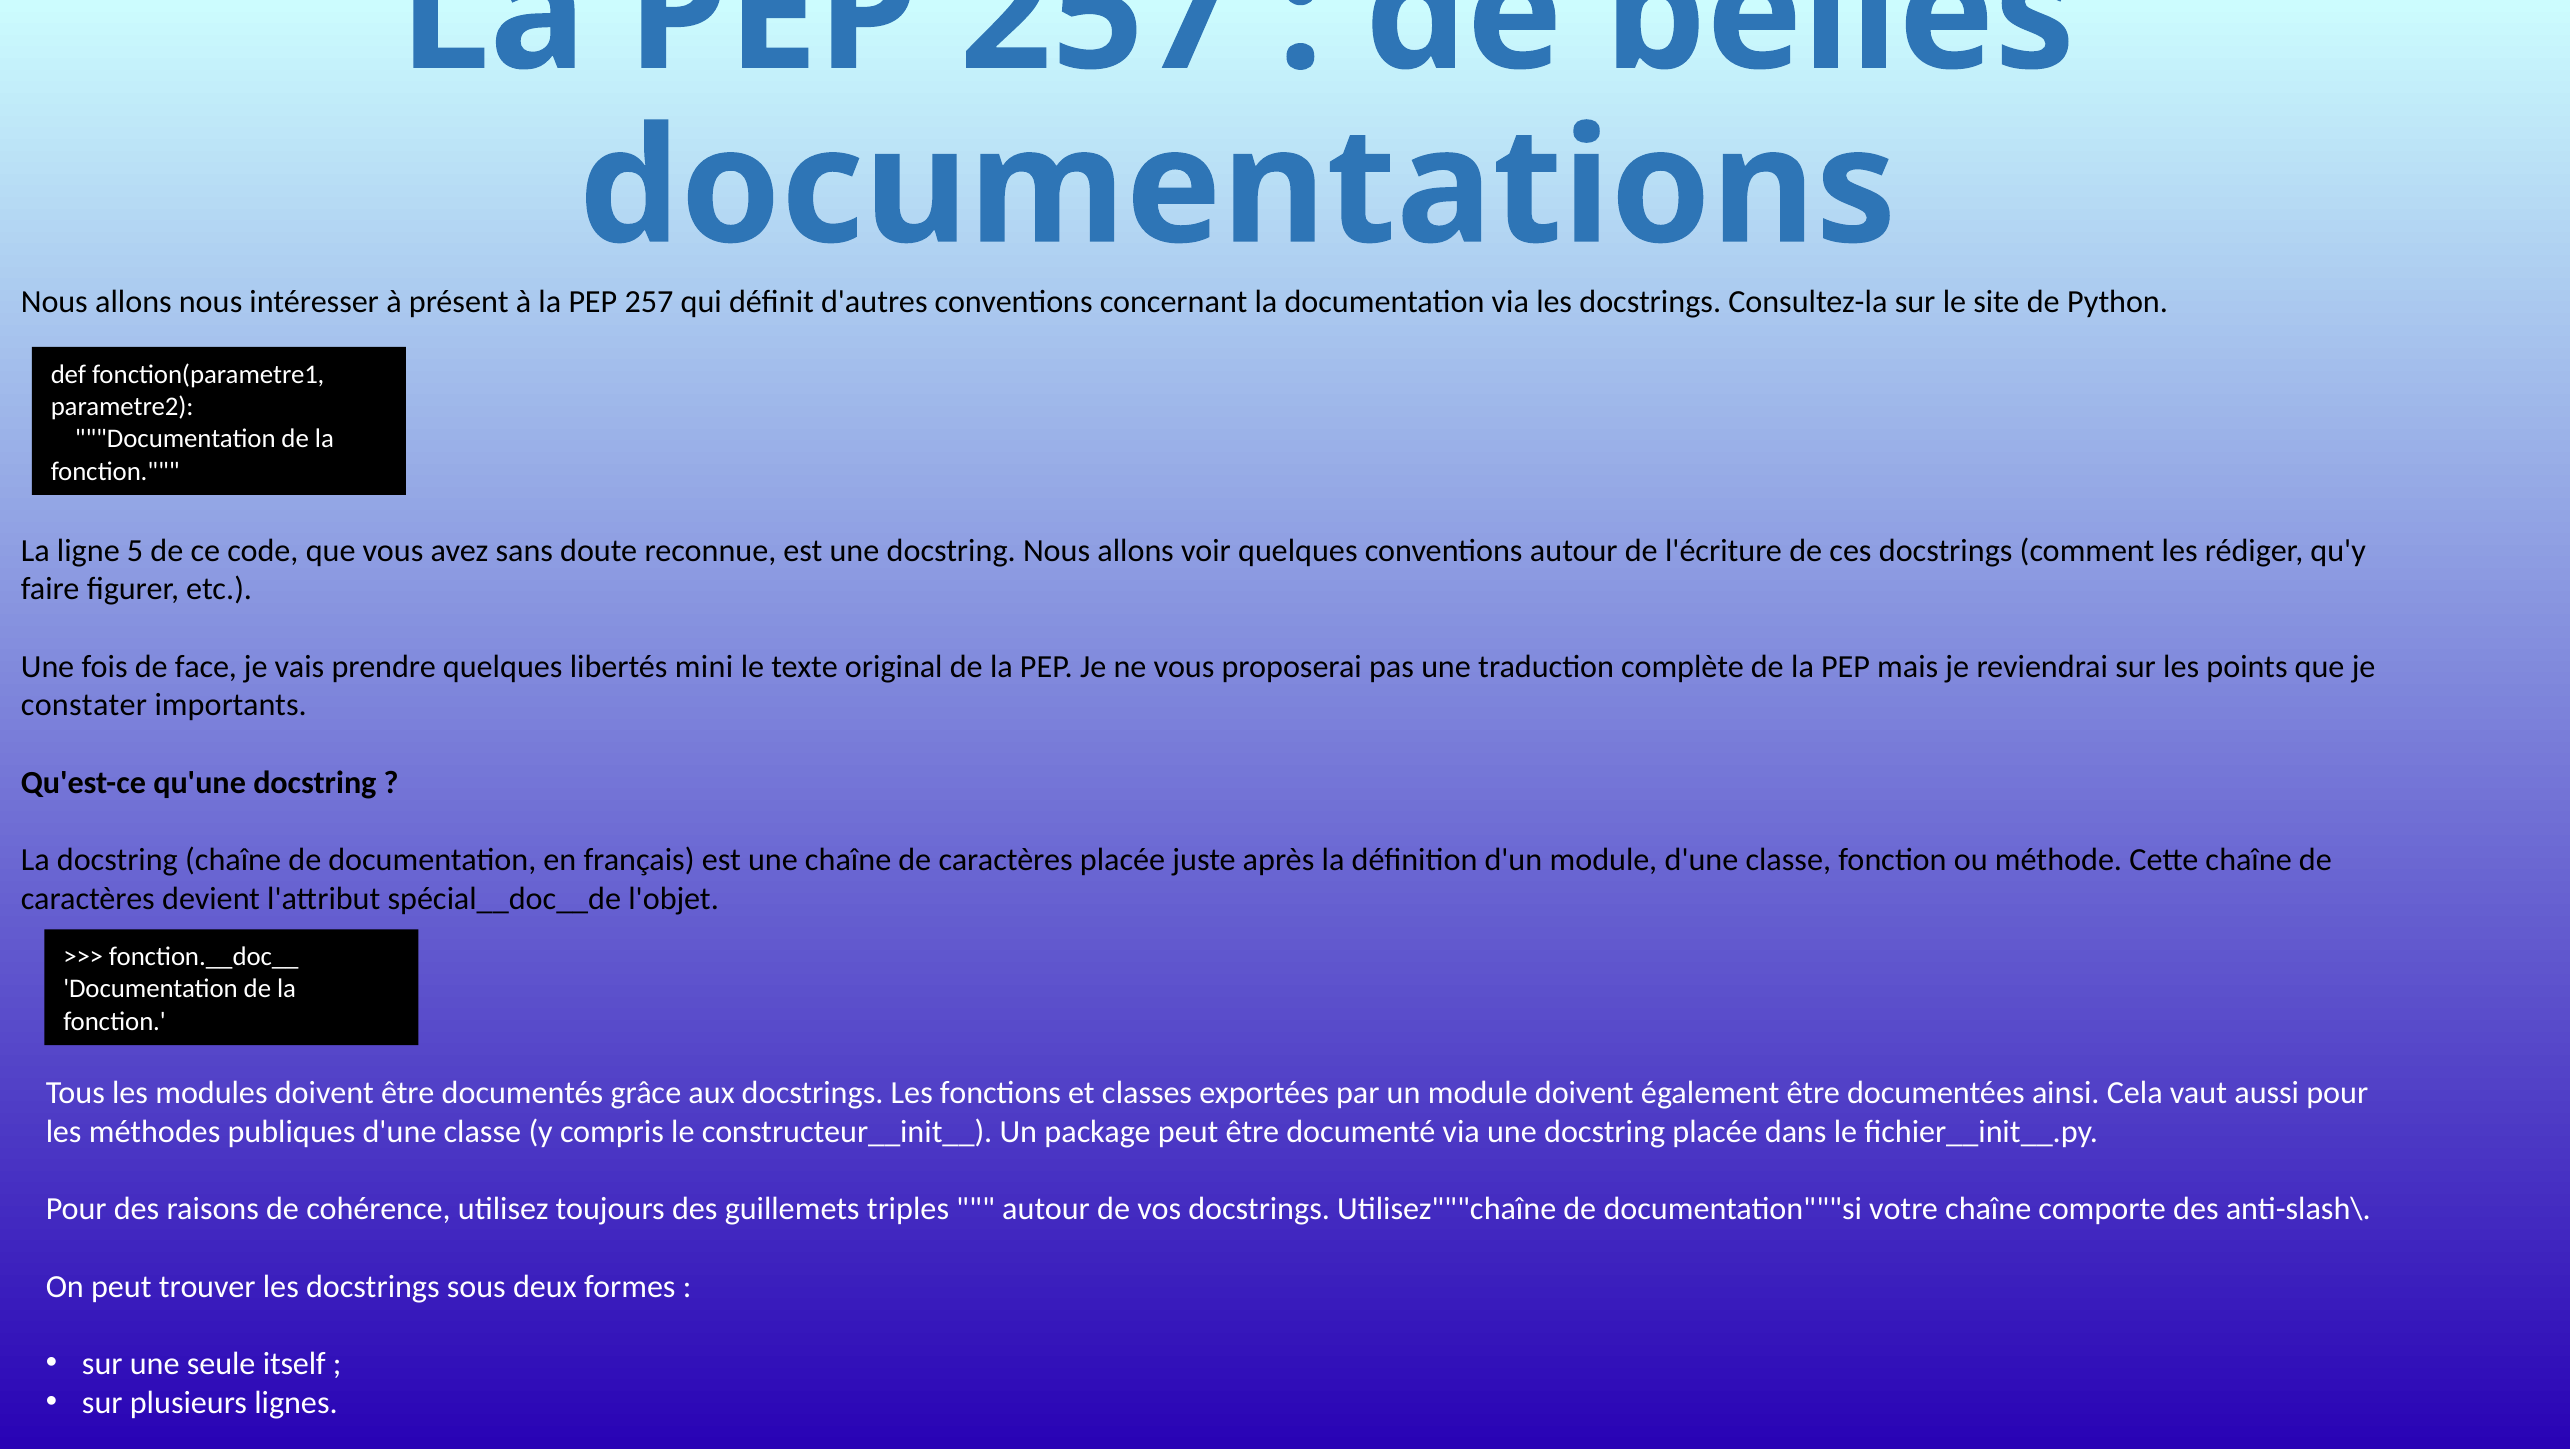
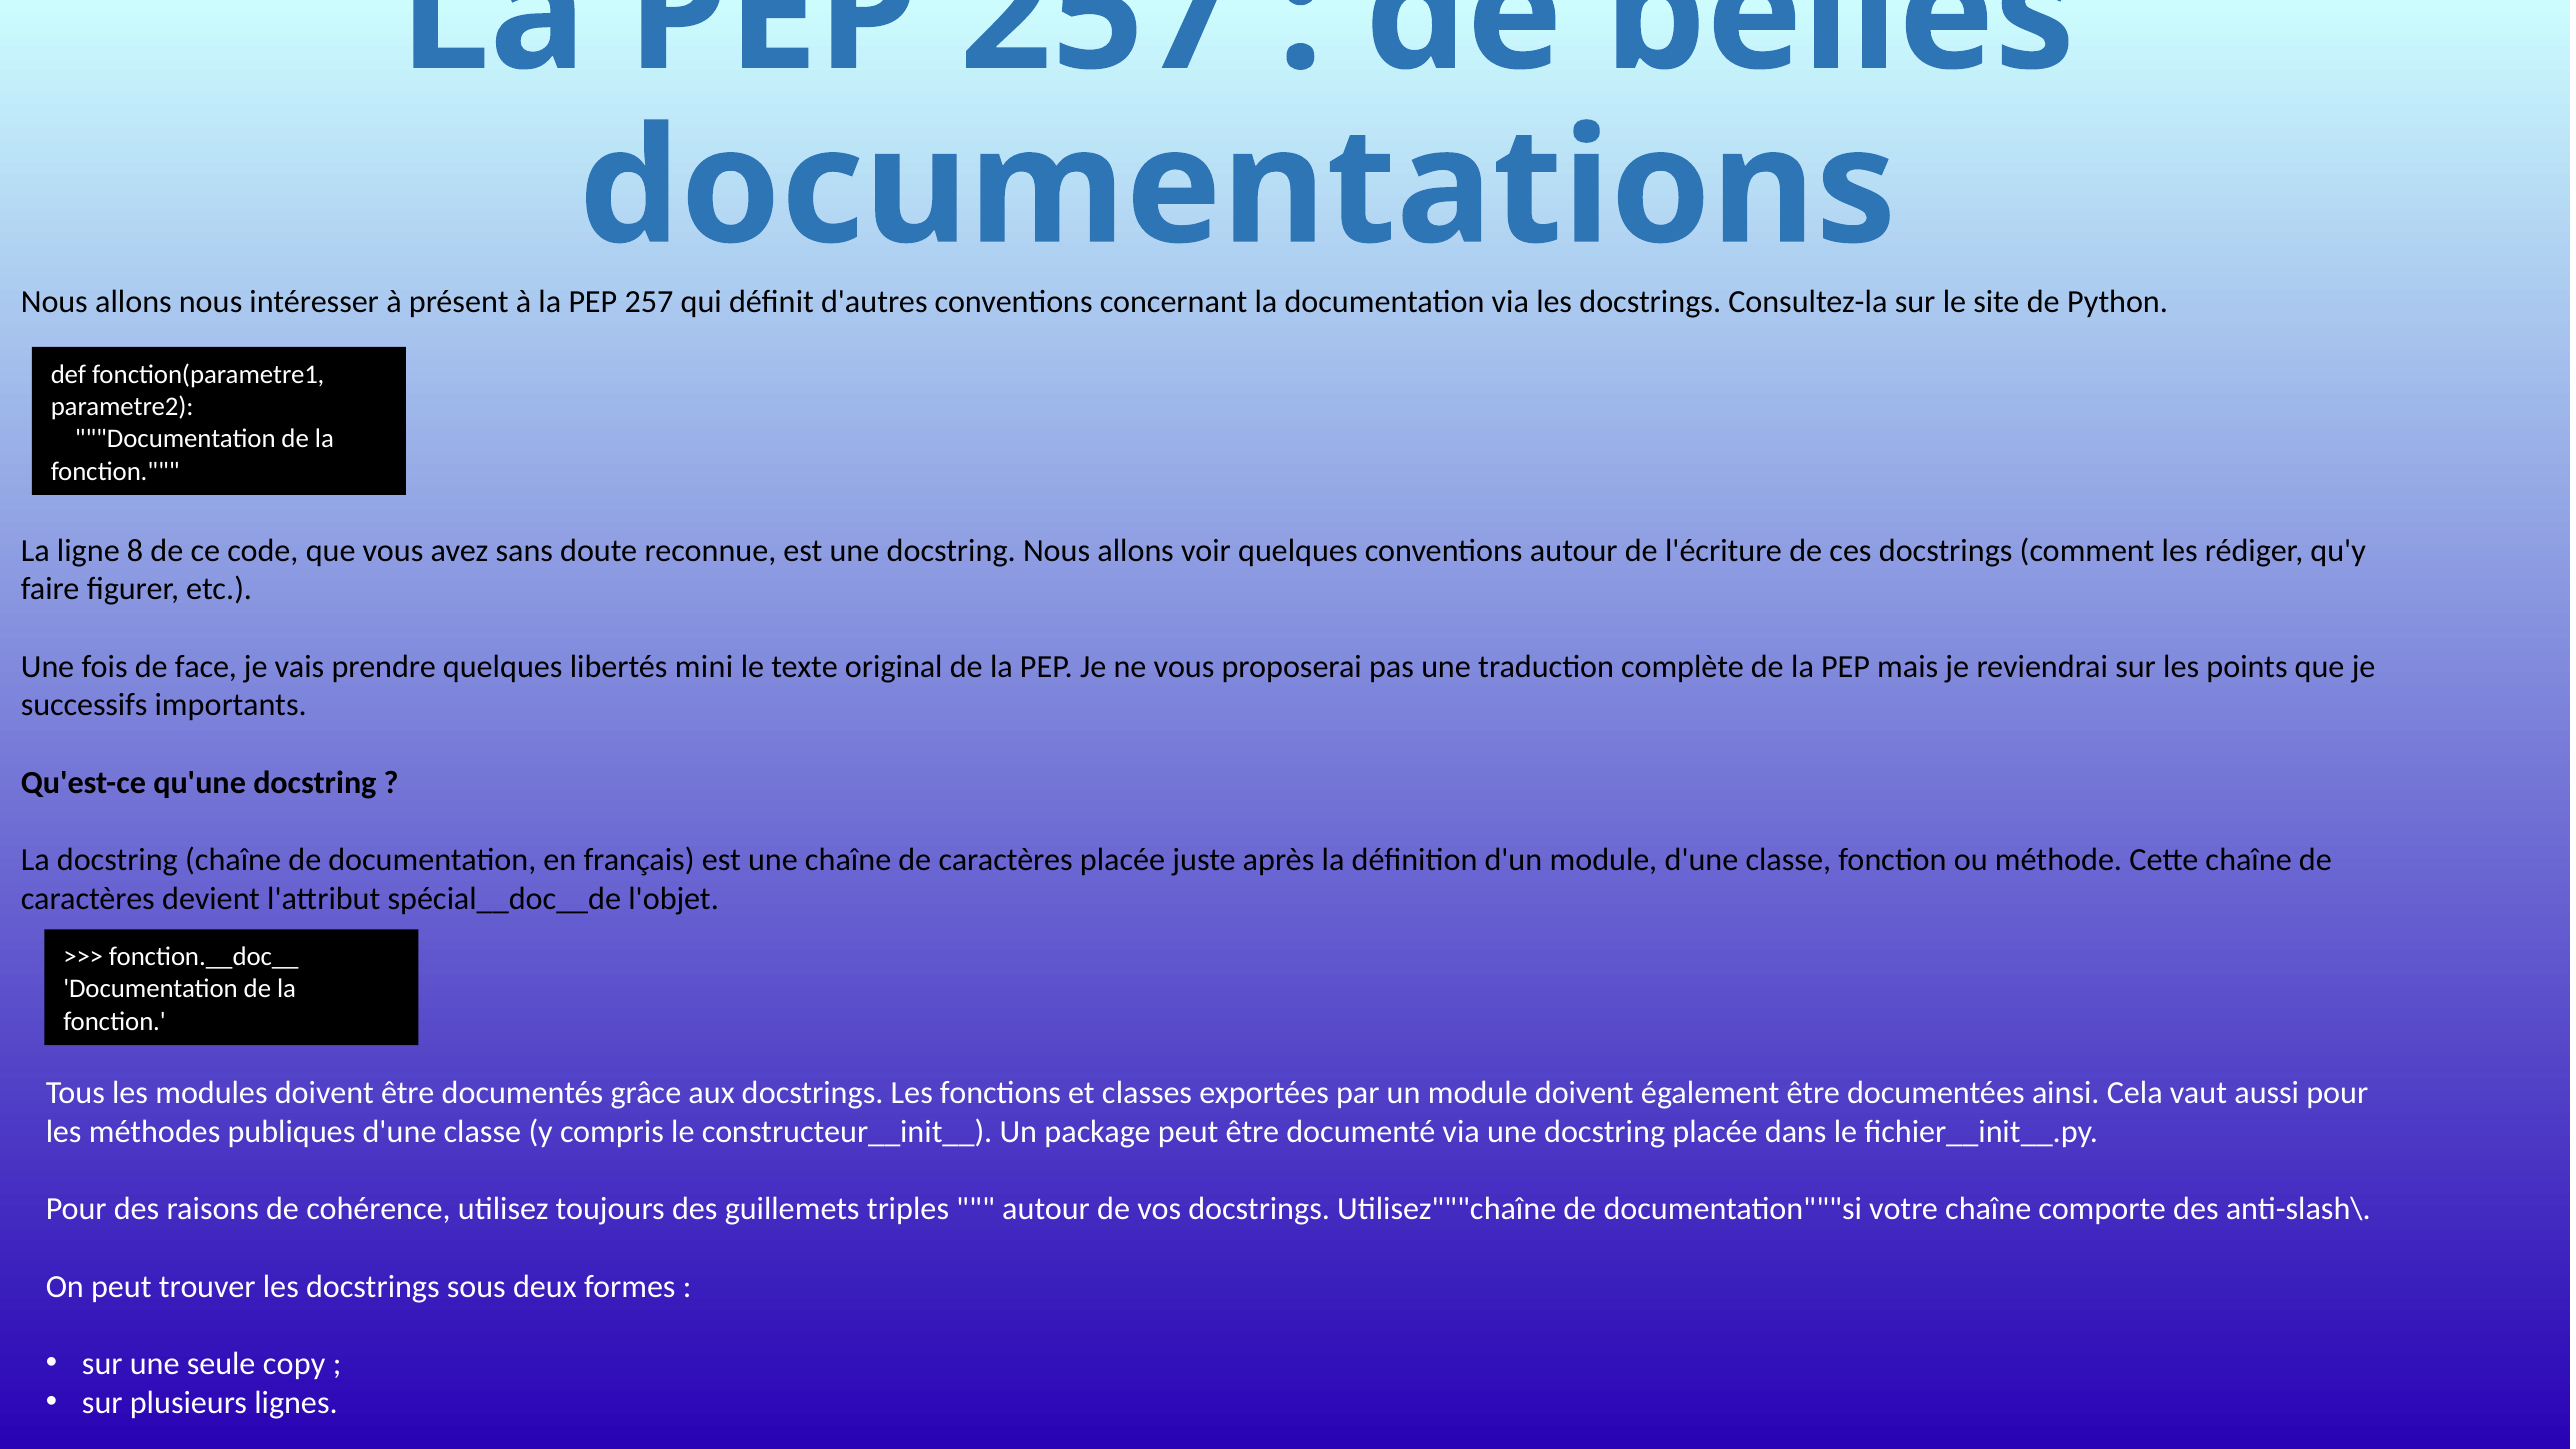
5: 5 -> 8
constater: constater -> successifs
itself: itself -> copy
